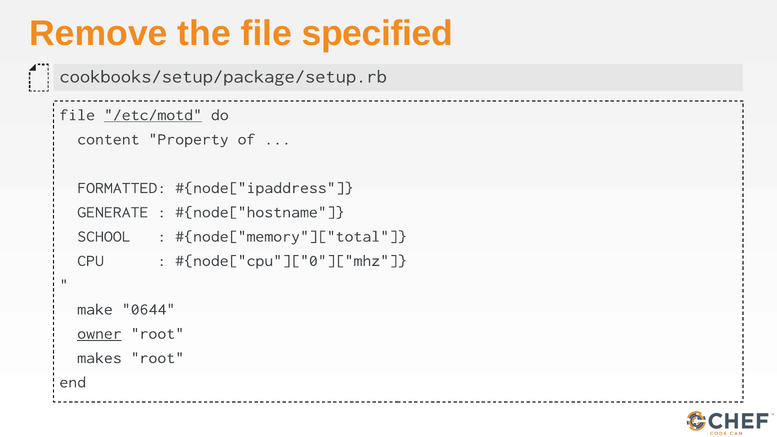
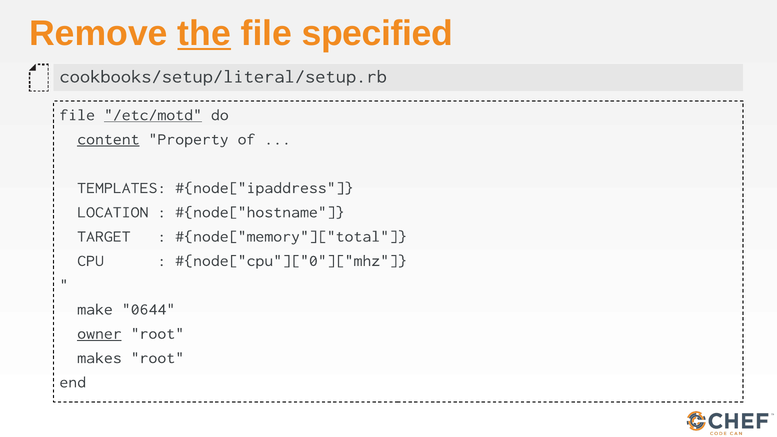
the underline: none -> present
cookbooks/setup/package/setup.rb: cookbooks/setup/package/setup.rb -> cookbooks/setup/literal/setup.rb
content underline: none -> present
FORMATTED: FORMATTED -> TEMPLATES
GENERATE: GENERATE -> LOCATION
SCHOOL: SCHOOL -> TARGET
